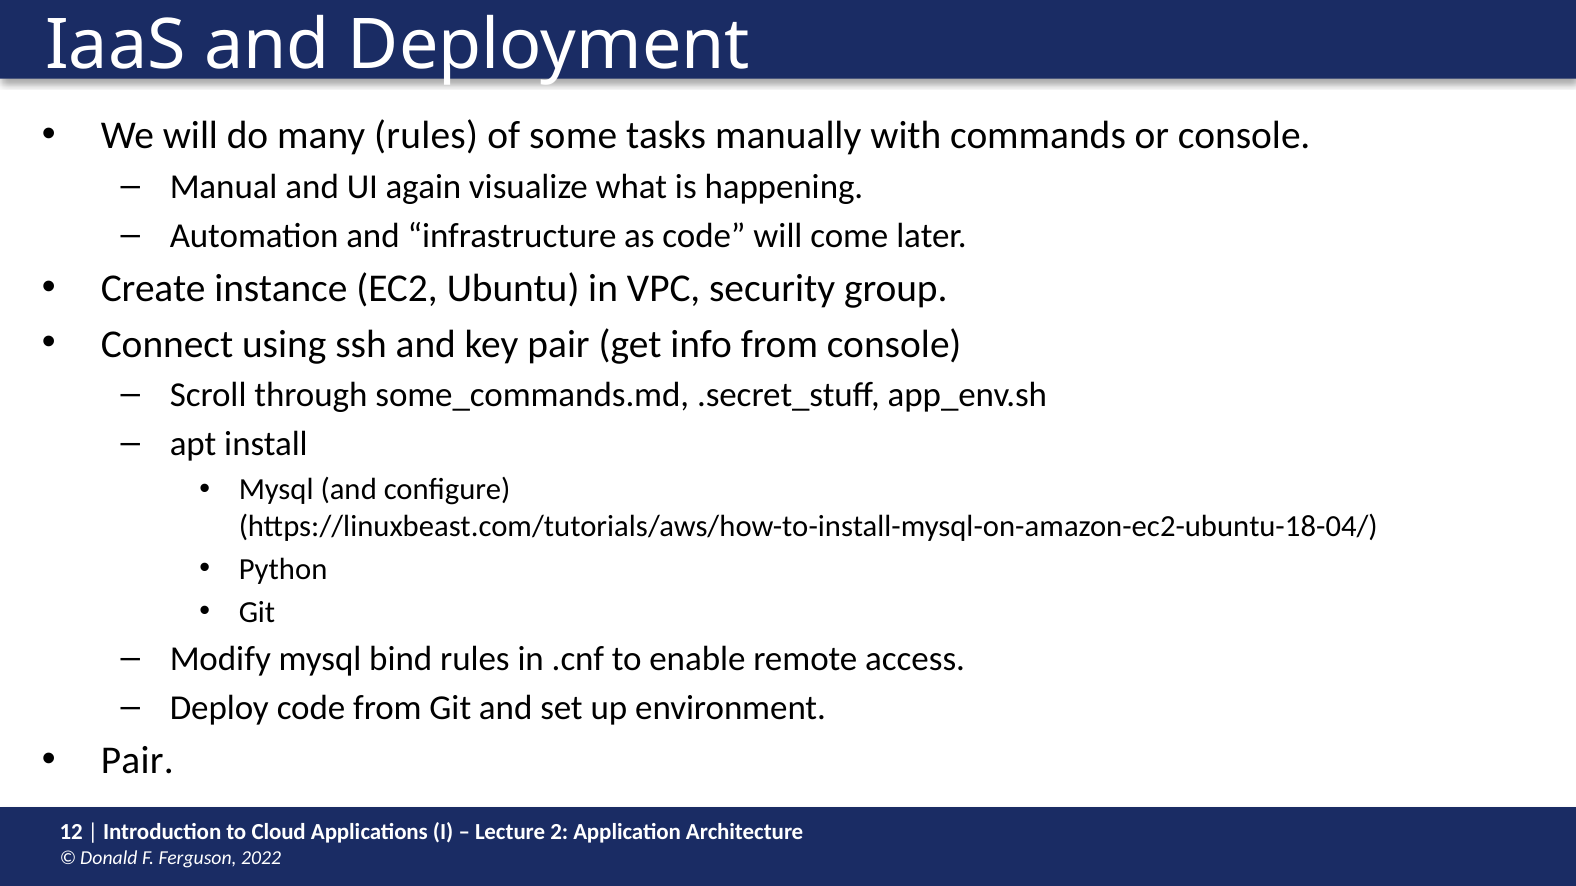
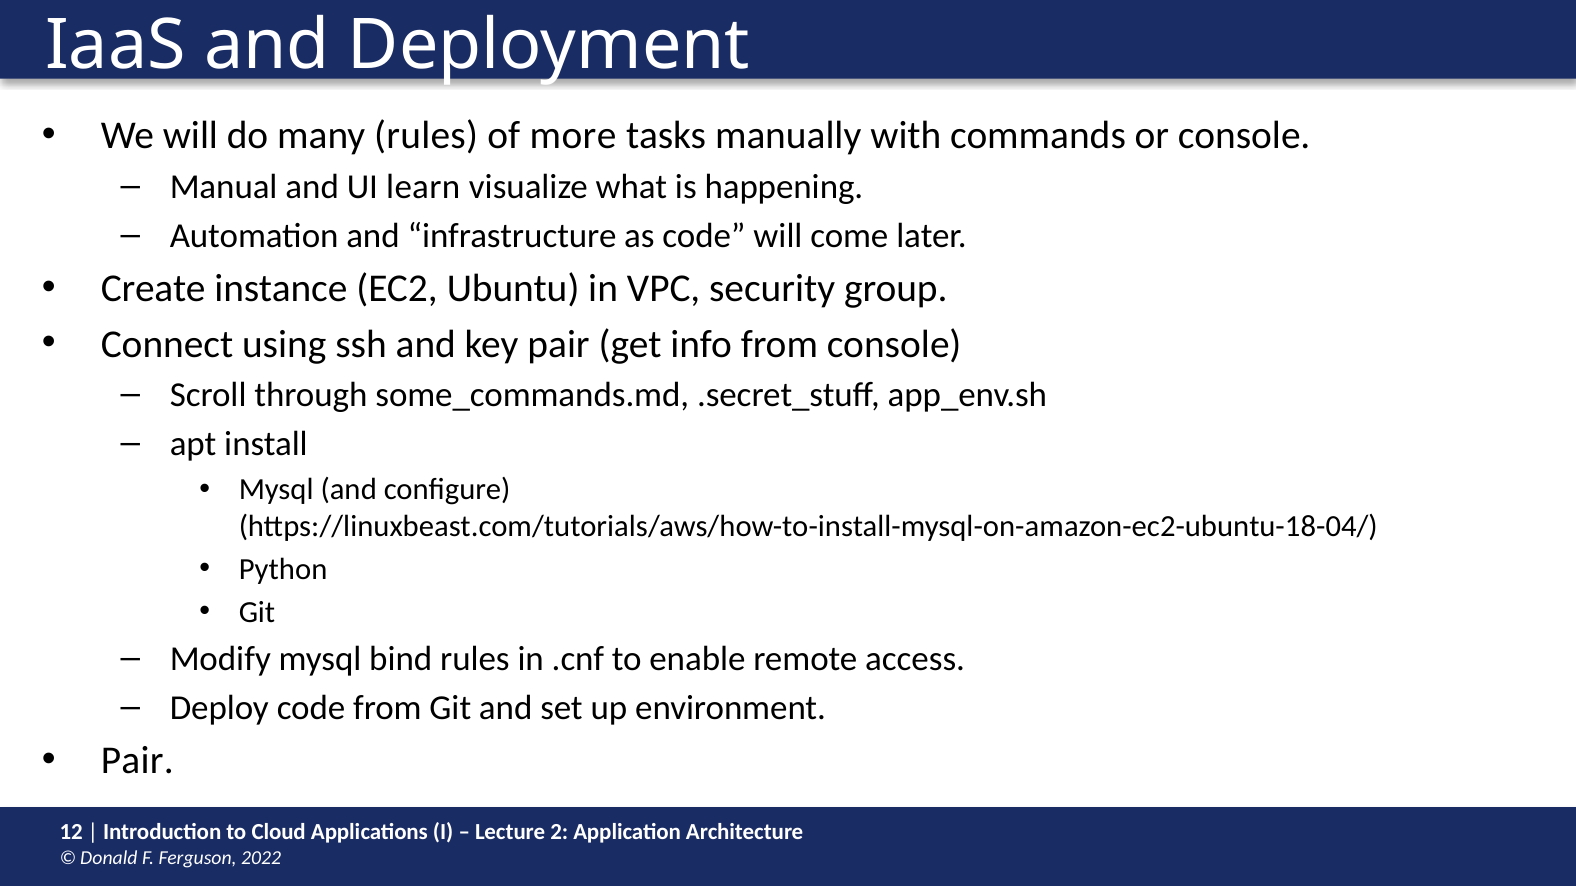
some: some -> more
again: again -> learn
